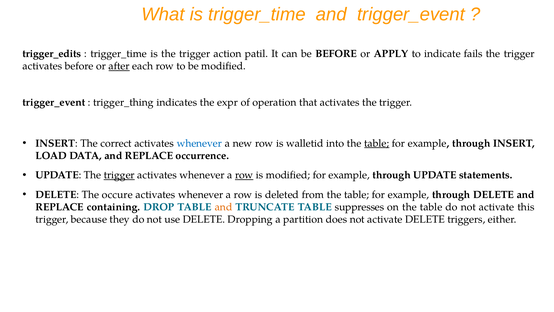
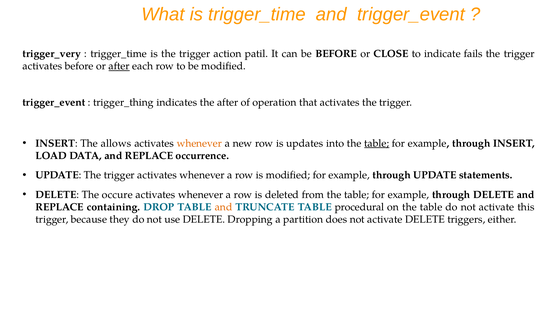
trigger_edits: trigger_edits -> trigger_very
APPLY: APPLY -> CLOSE
the expr: expr -> after
correct: correct -> allows
whenever at (199, 143) colour: blue -> orange
walletid: walletid -> updates
trigger at (119, 175) underline: present -> none
row at (244, 175) underline: present -> none
suppresses: suppresses -> procedural
